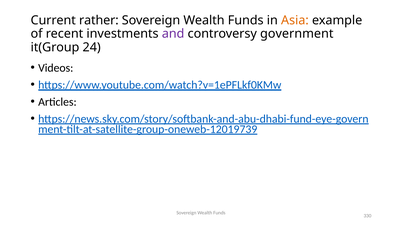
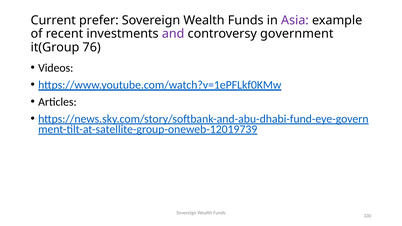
rather: rather -> prefer
Asia colour: orange -> purple
24: 24 -> 76
